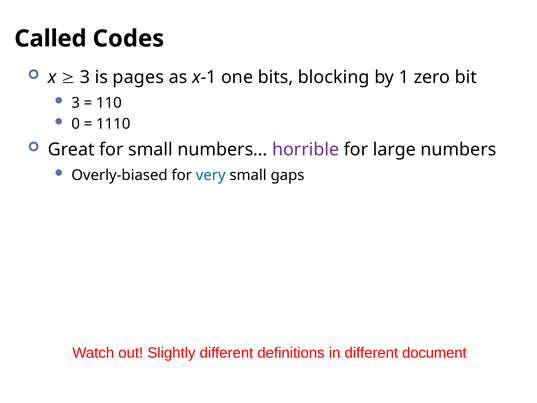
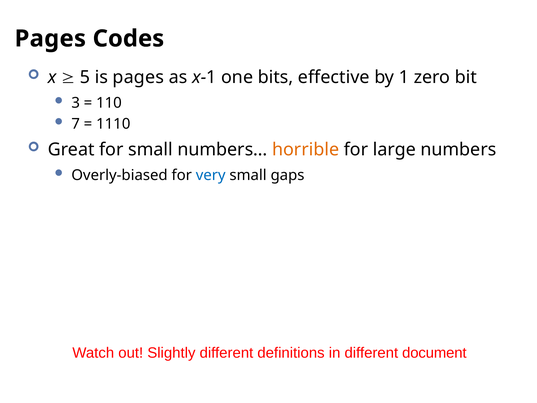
Called at (50, 39): Called -> Pages
3 at (85, 77): 3 -> 5
blocking: blocking -> effective
0: 0 -> 7
horrible colour: purple -> orange
